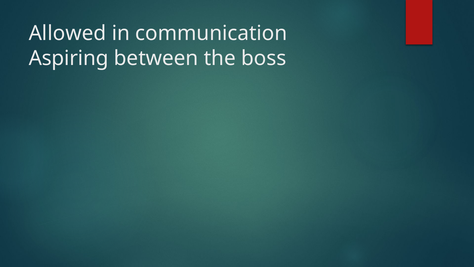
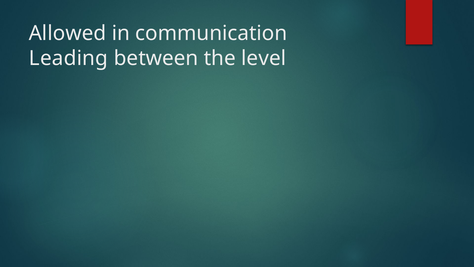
Aspiring: Aspiring -> Leading
boss: boss -> level
